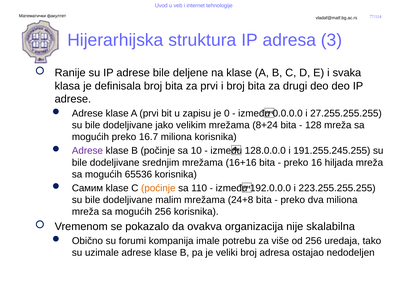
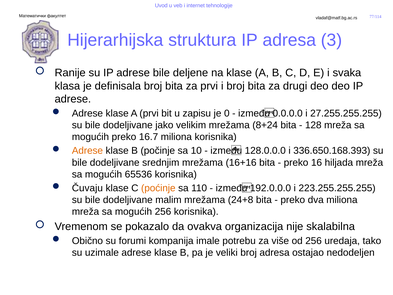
Adrese at (87, 151) colour: purple -> orange
191.255.245.255: 191.255.245.255 -> 336.650.168.393
Самим: Самим -> Čuvaju
